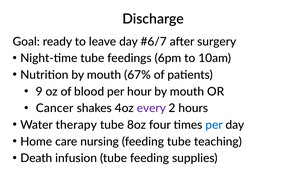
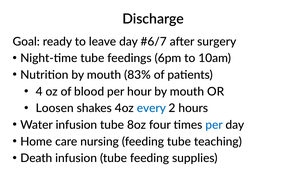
67%: 67% -> 83%
9: 9 -> 4
Cancer: Cancer -> Loosen
every colour: purple -> blue
Water therapy: therapy -> infusion
